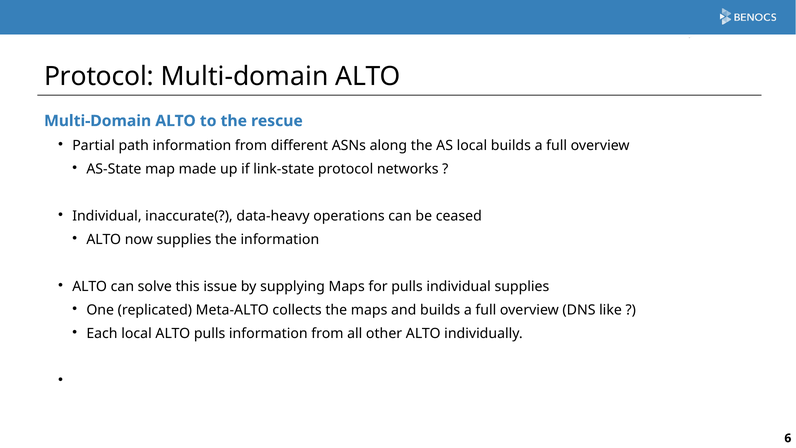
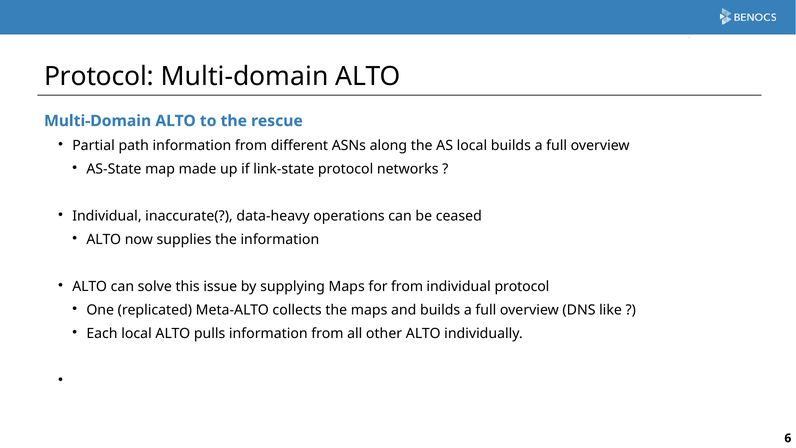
for pulls: pulls -> from
individual supplies: supplies -> protocol
